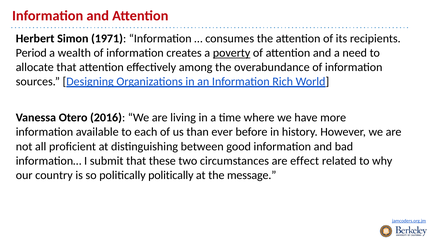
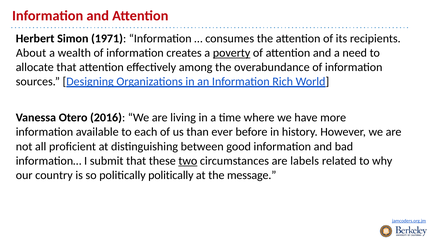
Period: Period -> About
two underline: none -> present
effect: effect -> labels
